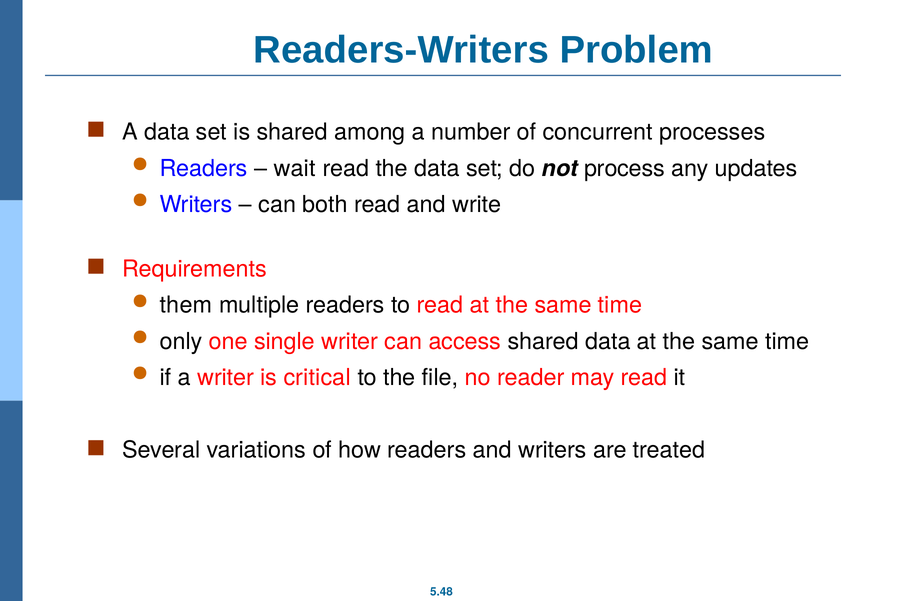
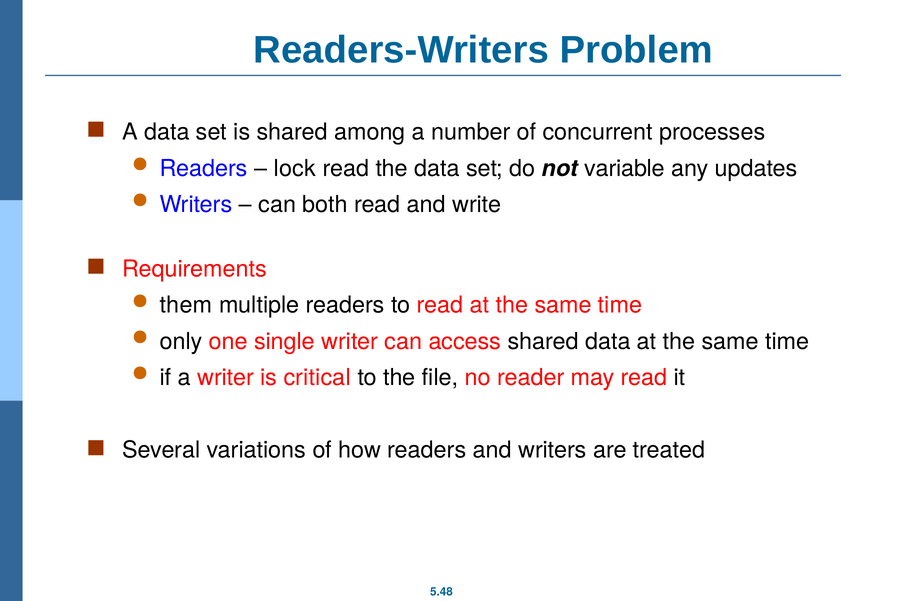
wait: wait -> lock
process: process -> variable
